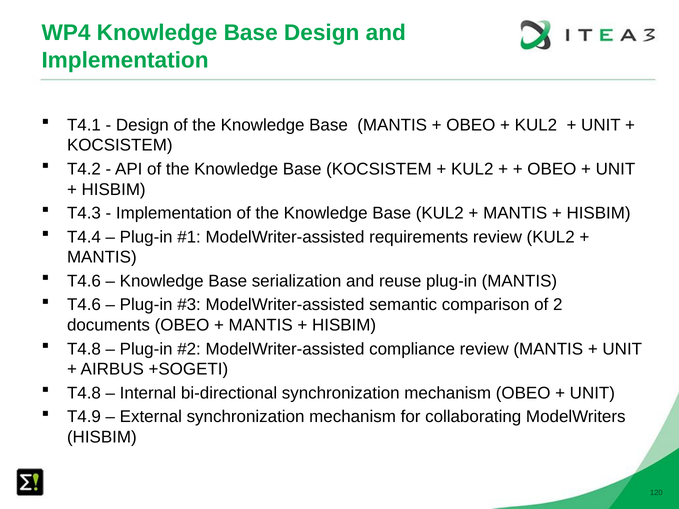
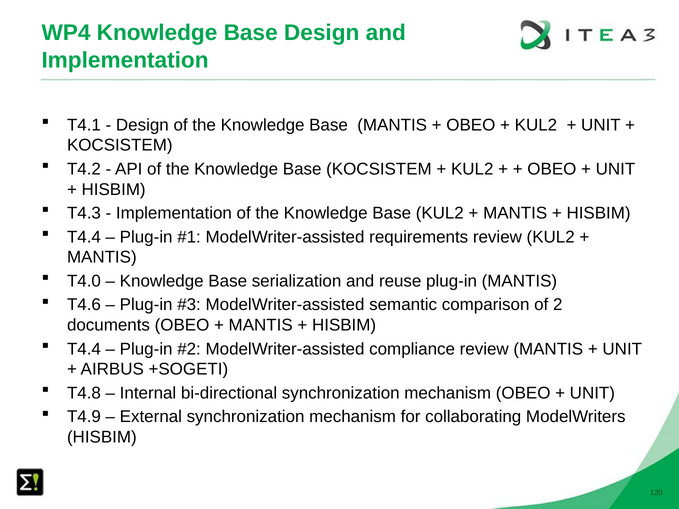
T4.6 at (84, 281): T4.6 -> T4.0
T4.8 at (84, 349): T4.8 -> T4.4
